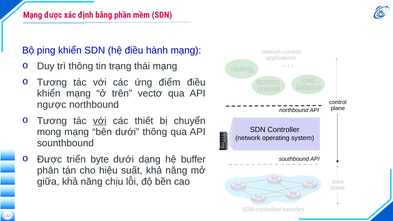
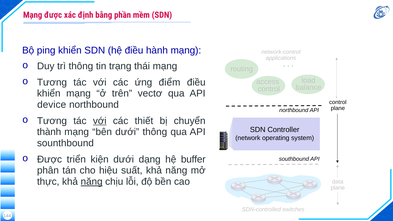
ngược: ngược -> device
mong: mong -> thành
byte: byte -> kiện
giữa: giữa -> thực
năng at (92, 182) underline: none -> present
